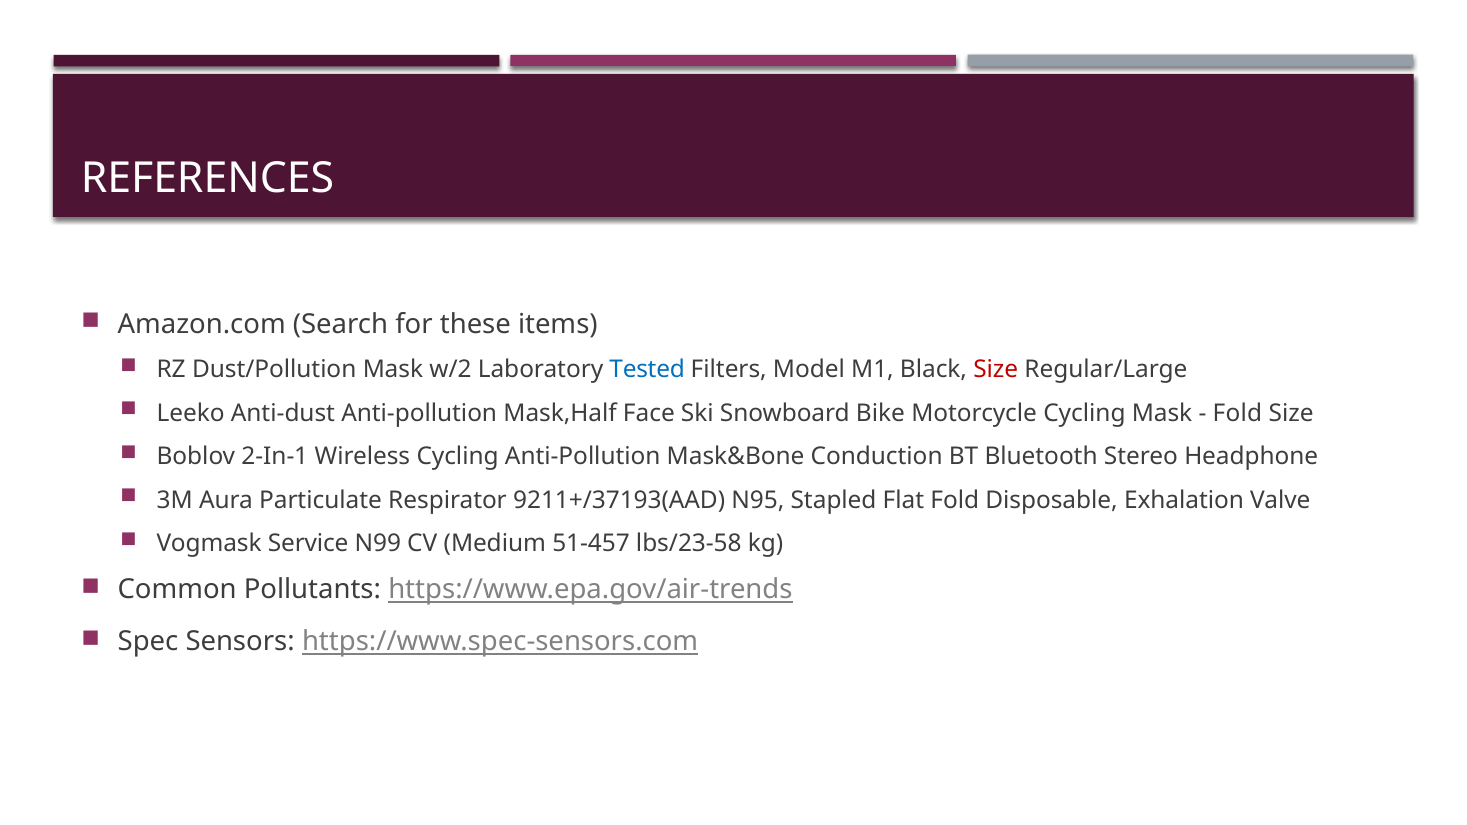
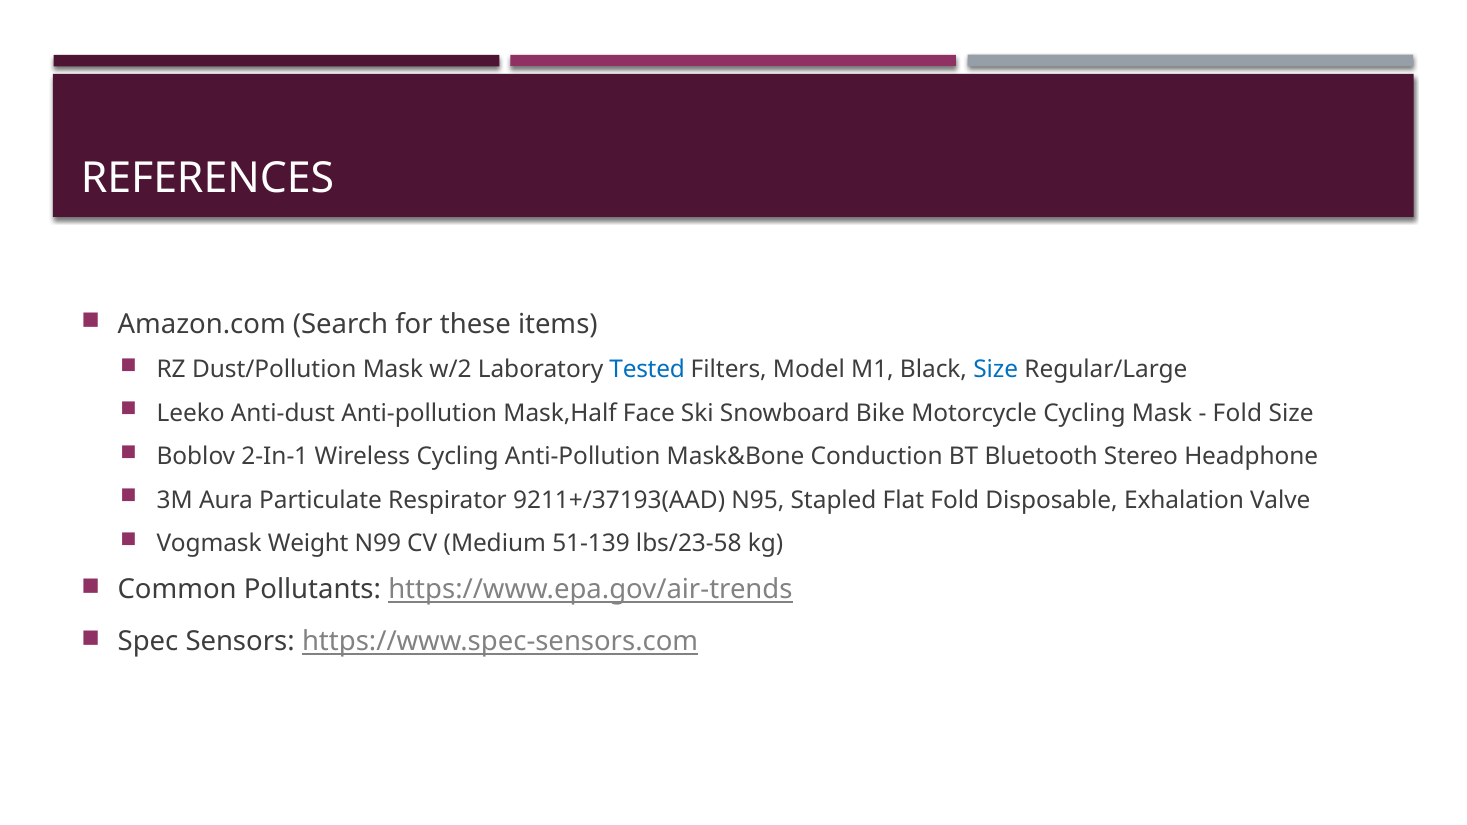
Size at (996, 370) colour: red -> blue
Service: Service -> Weight
51-457: 51-457 -> 51-139
